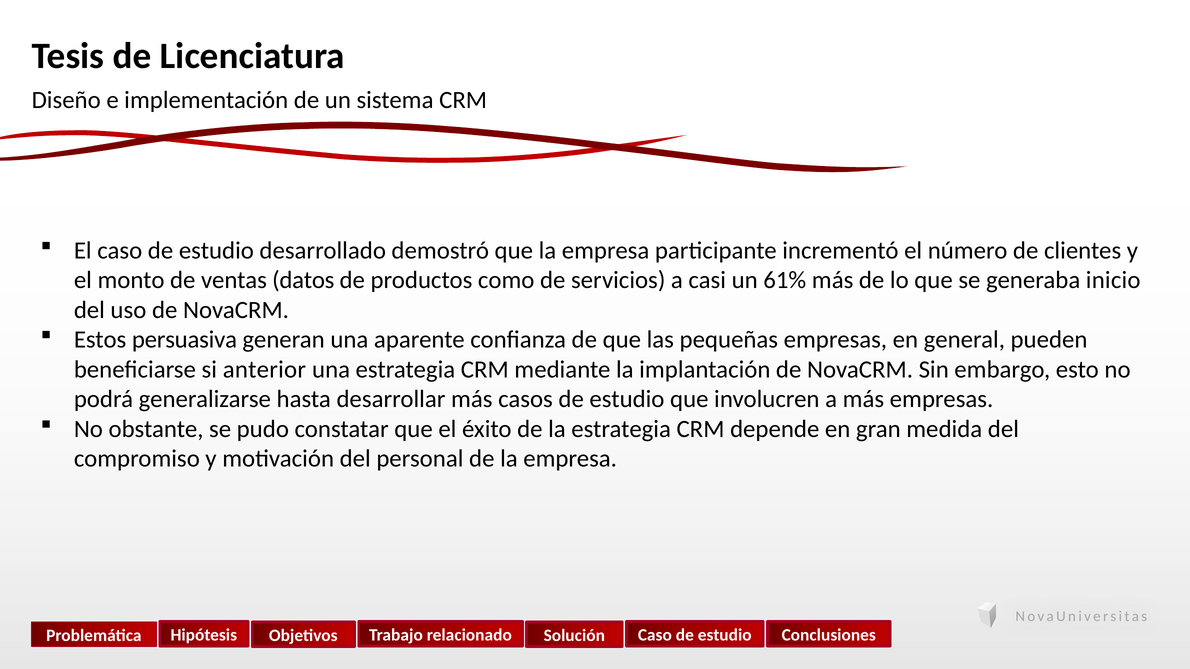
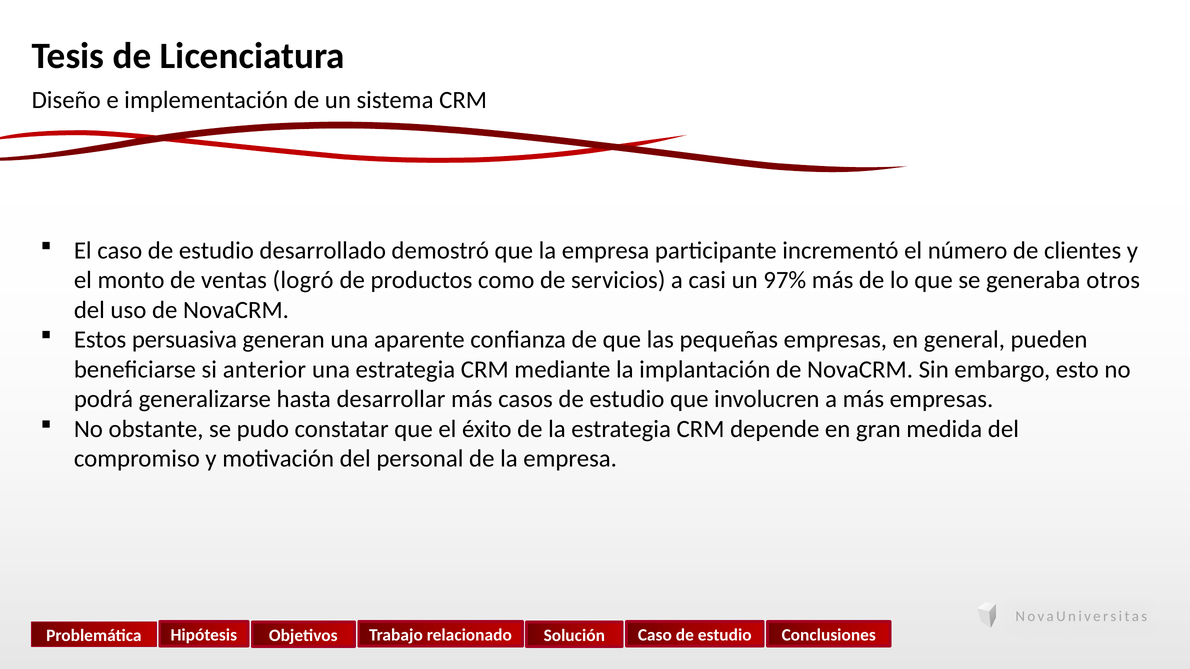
datos: datos -> logró
61%: 61% -> 97%
inicio: inicio -> otros
